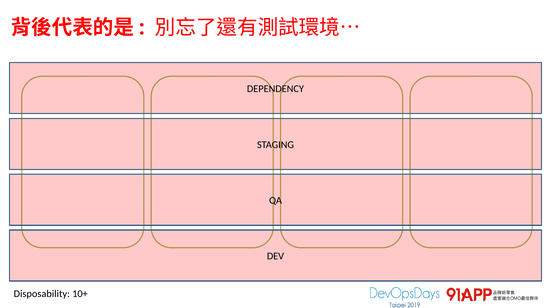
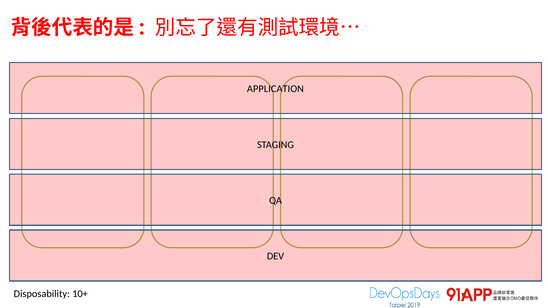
DEPENDENCY: DEPENDENCY -> APPLICATION
